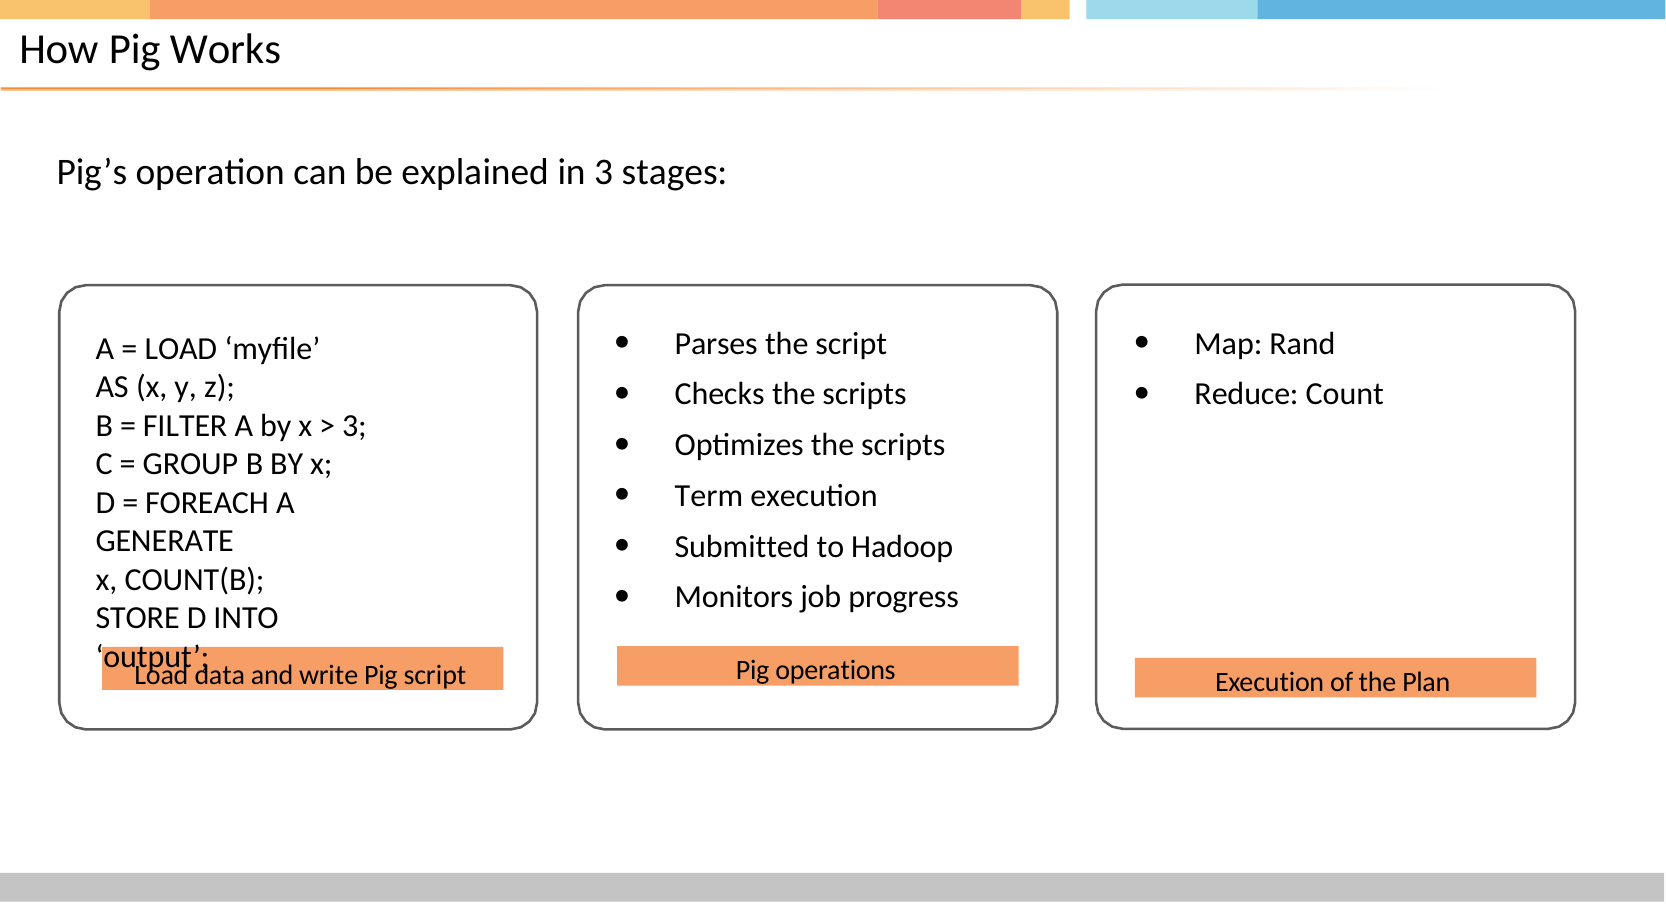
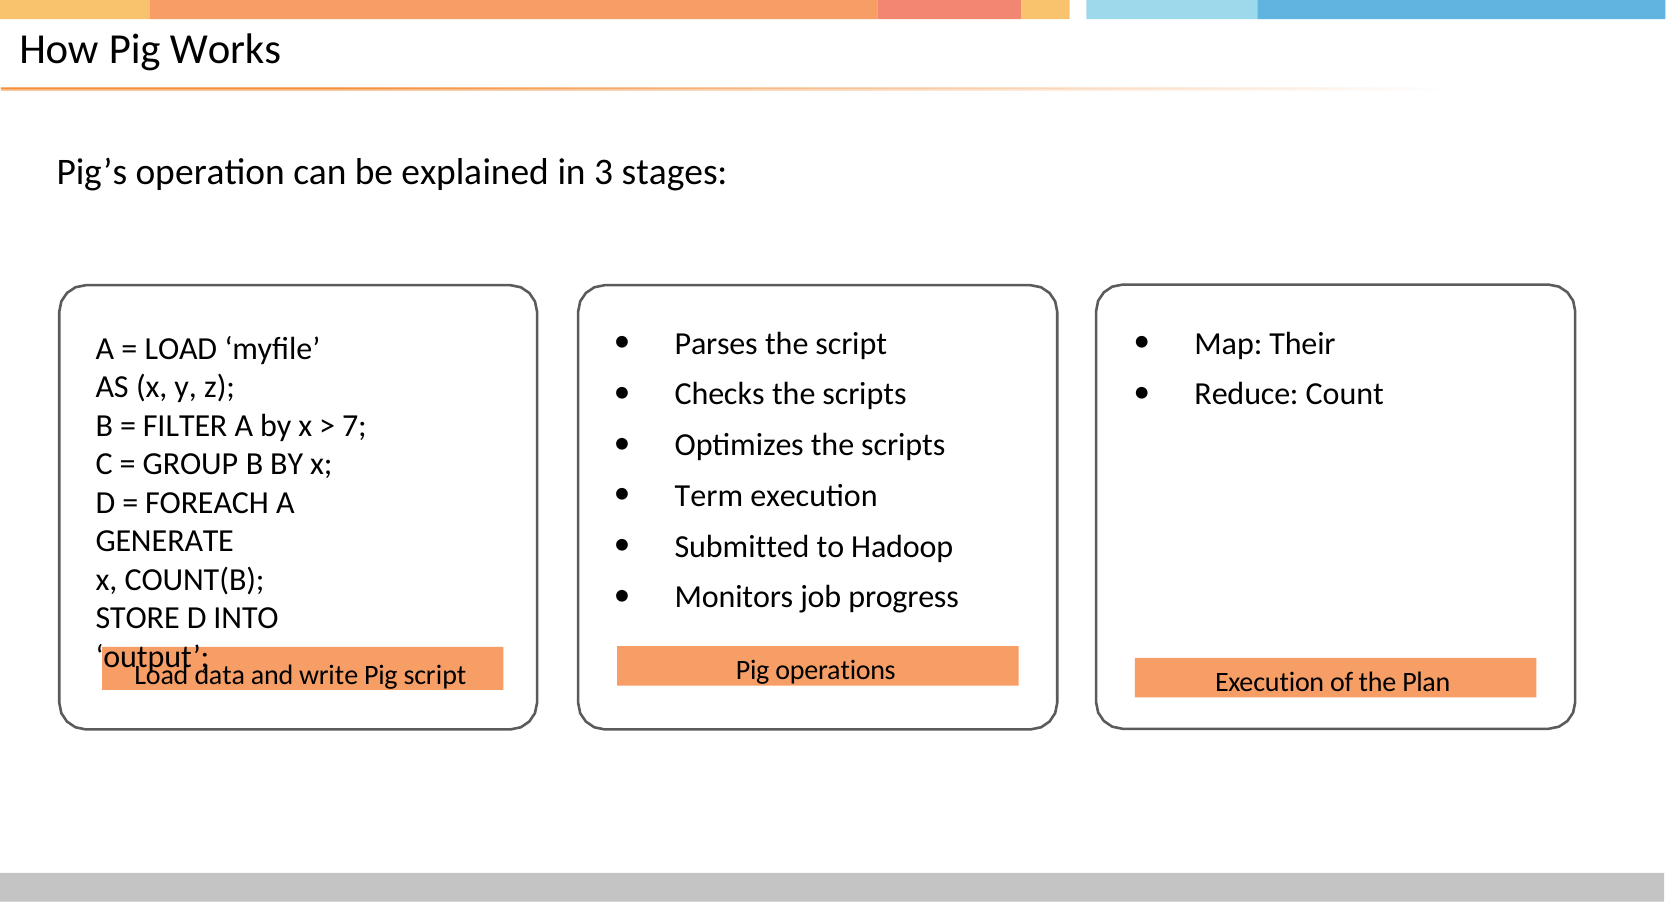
Rand: Rand -> Their
3 at (354, 426): 3 -> 7
